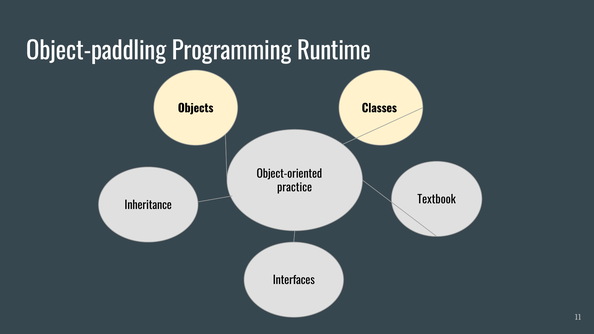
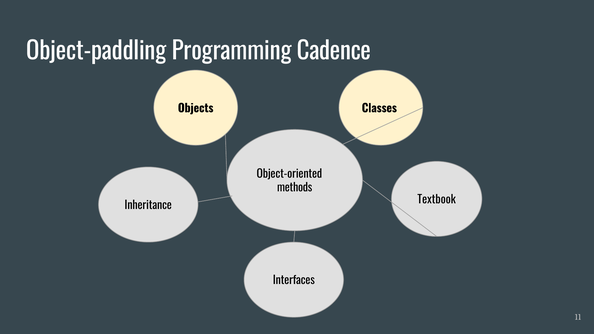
Runtime: Runtime -> Cadence
practice: practice -> methods
